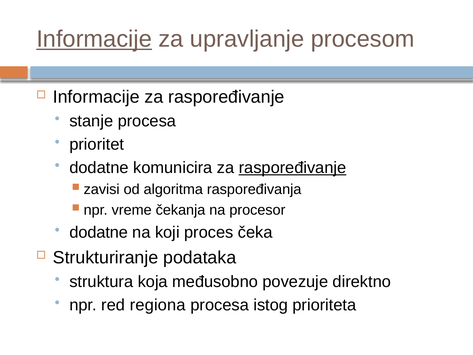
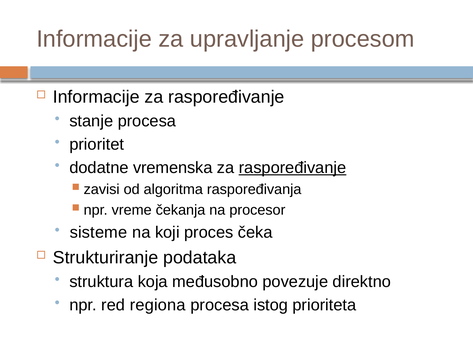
Informacije at (94, 39) underline: present -> none
komunicira: komunicira -> vremenska
dodatne at (99, 232): dodatne -> sisteme
